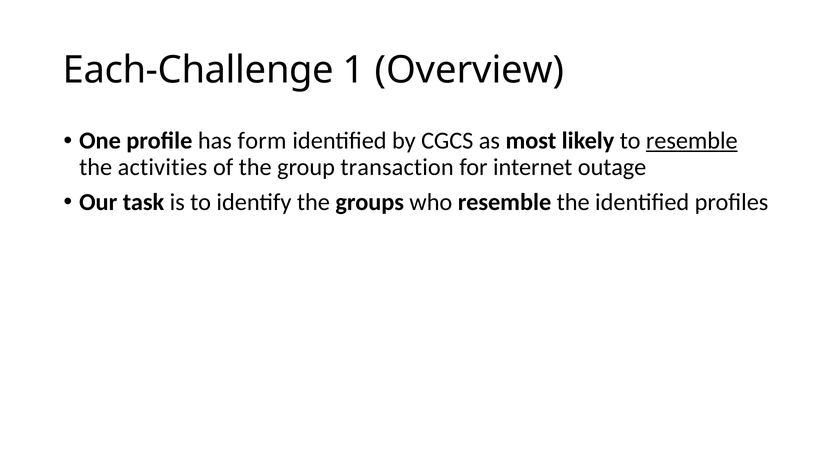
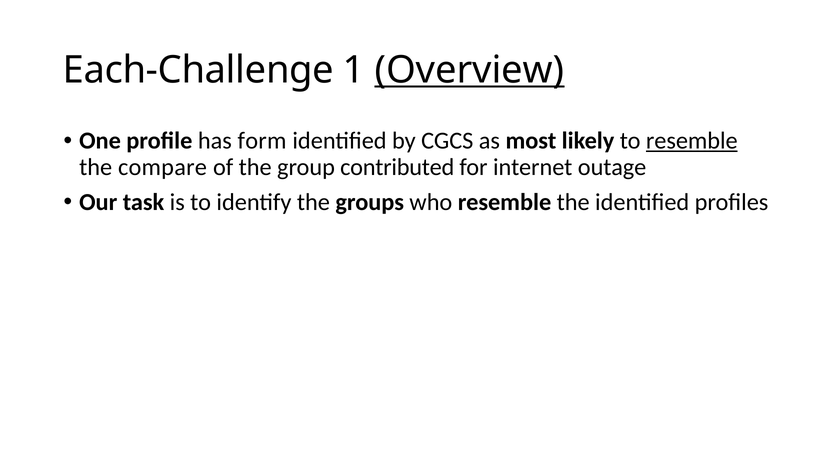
Overview underline: none -> present
activities: activities -> compare
transaction: transaction -> contributed
